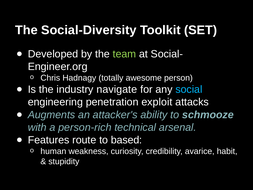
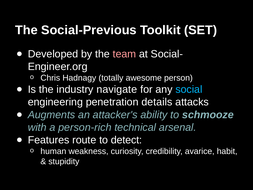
Social-Diversity: Social-Diversity -> Social-Previous
team colour: light green -> pink
exploit: exploit -> details
based: based -> detect
